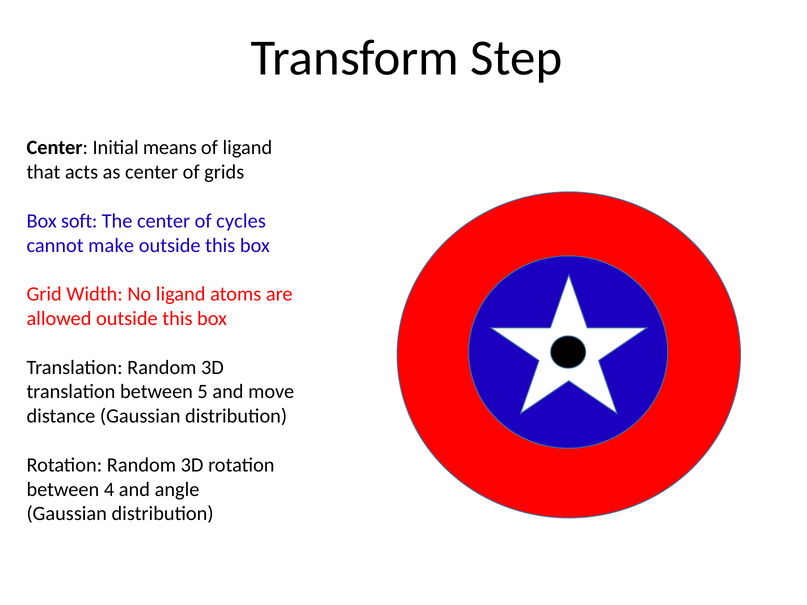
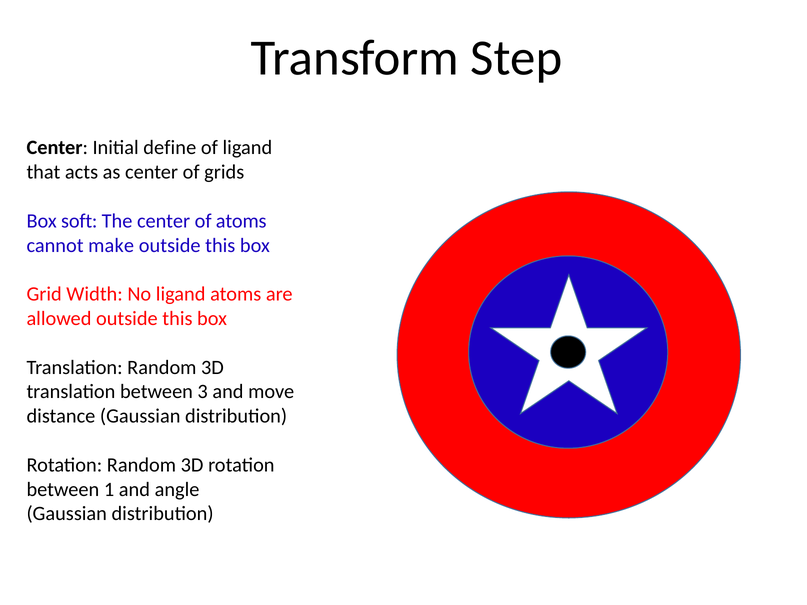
means: means -> define
of cycles: cycles -> atoms
5: 5 -> 3
4: 4 -> 1
